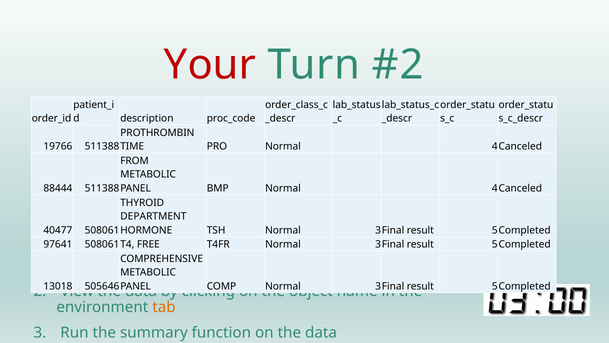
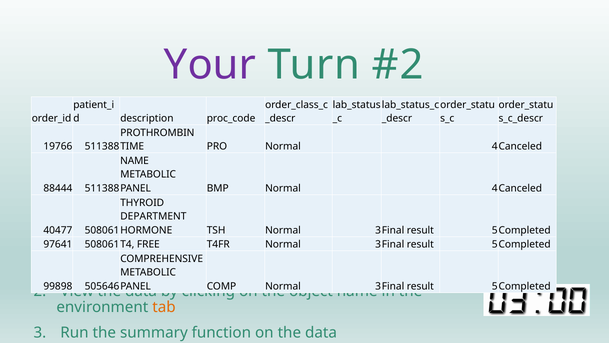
Your colour: red -> purple
FROM at (134, 161): FROM -> NAME
13018: 13018 -> 99898
